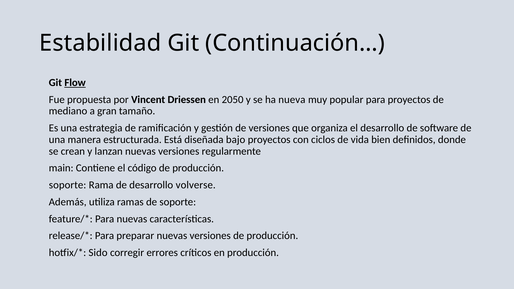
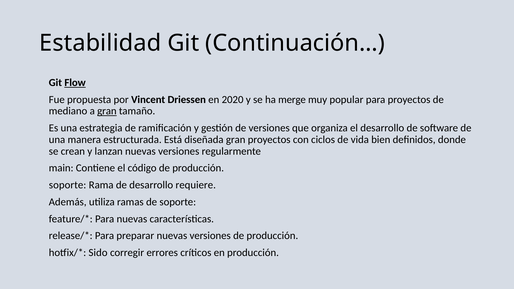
2050: 2050 -> 2020
nueva: nueva -> merge
gran at (107, 111) underline: none -> present
diseñada bajo: bajo -> gran
volverse: volverse -> requiere
